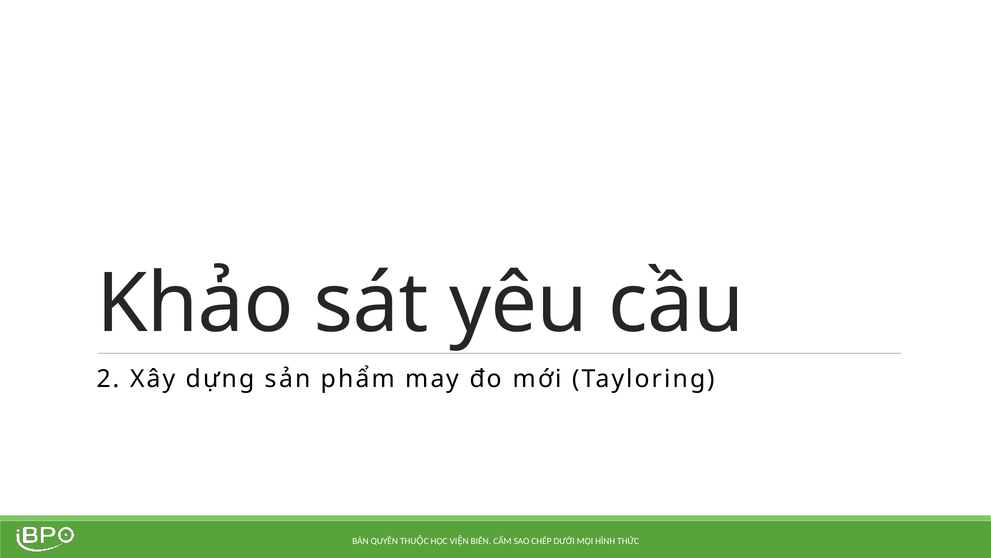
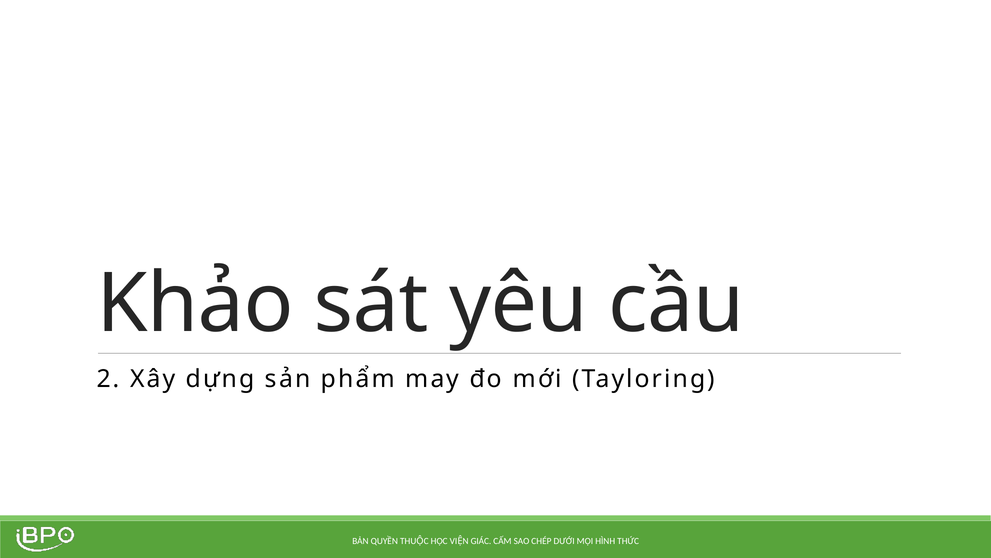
BIÊN: BIÊN -> GIÁC
